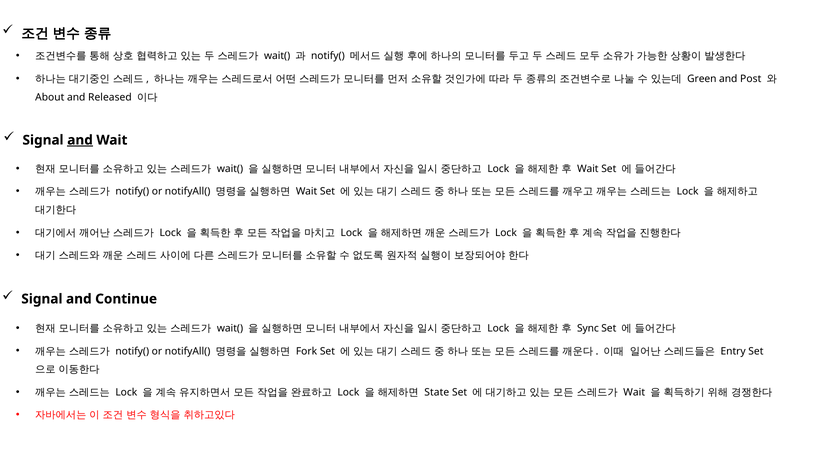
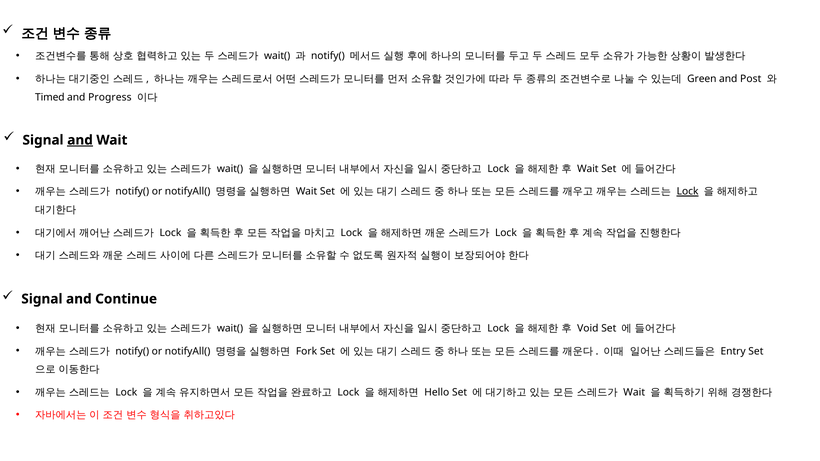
About: About -> Timed
Released: Released -> Progress
Lock at (688, 192) underline: none -> present
Sync: Sync -> Void
State: State -> Hello
